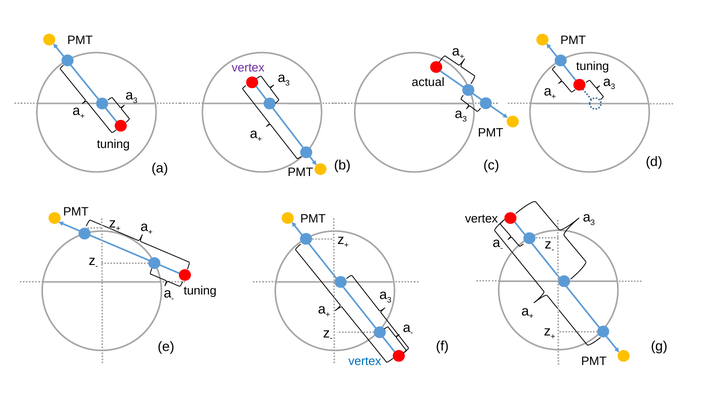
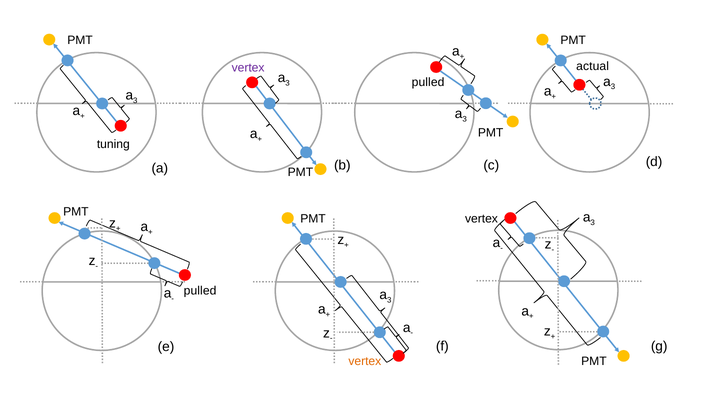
tuning at (593, 66): tuning -> actual
actual at (428, 82): actual -> pulled
tuning at (200, 291): tuning -> pulled
vertex at (365, 361) colour: blue -> orange
